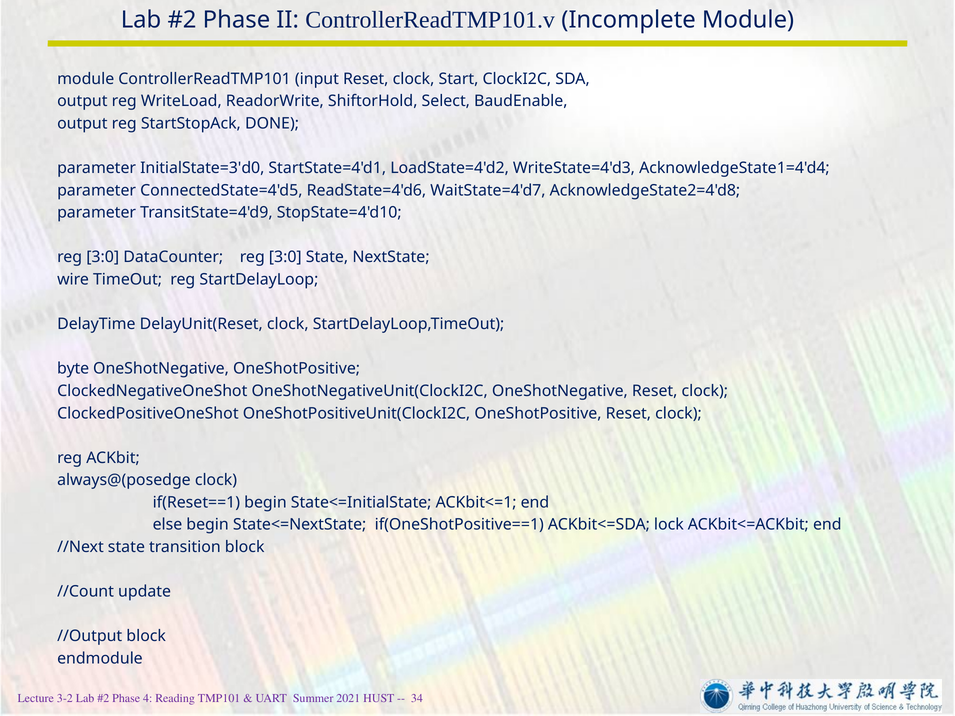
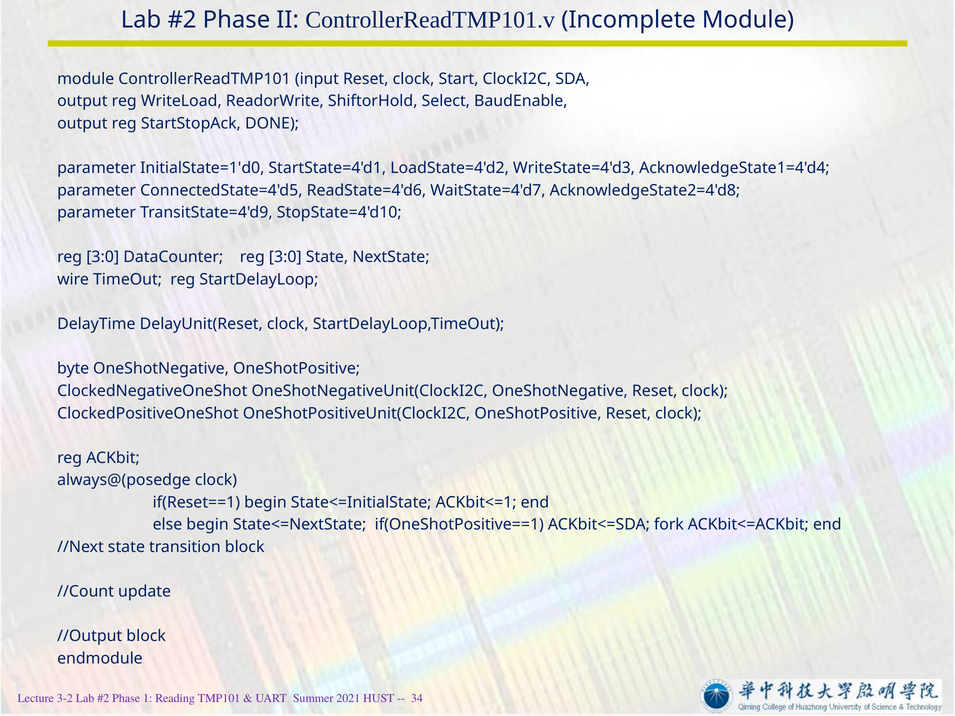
InitialState=3'd0: InitialState=3'd0 -> InitialState=1'd0
lock: lock -> fork
4: 4 -> 1
